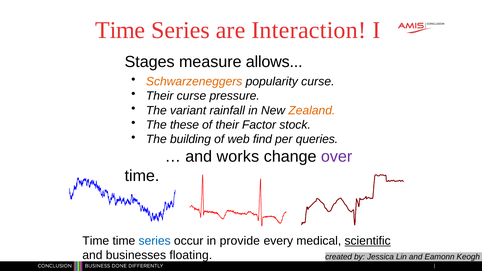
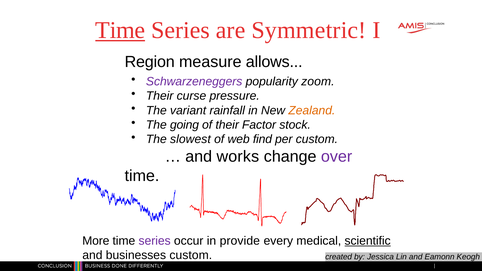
Time at (120, 30) underline: none -> present
Interaction: Interaction -> Symmetric
Stages: Stages -> Region
Schwarzeneggers colour: orange -> purple
popularity curse: curse -> zoom
these: these -> going
building: building -> slowest
per queries: queries -> custom
Time at (96, 241): Time -> More
series at (155, 241) colour: blue -> purple
businesses floating: floating -> custom
